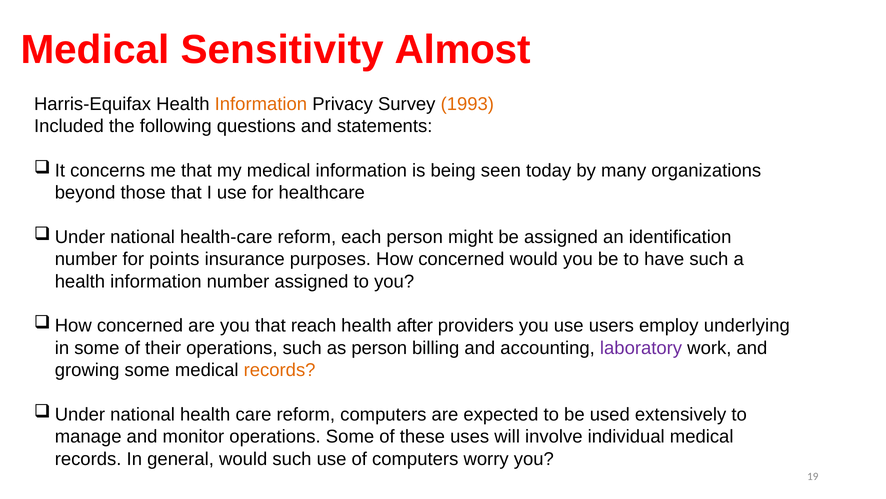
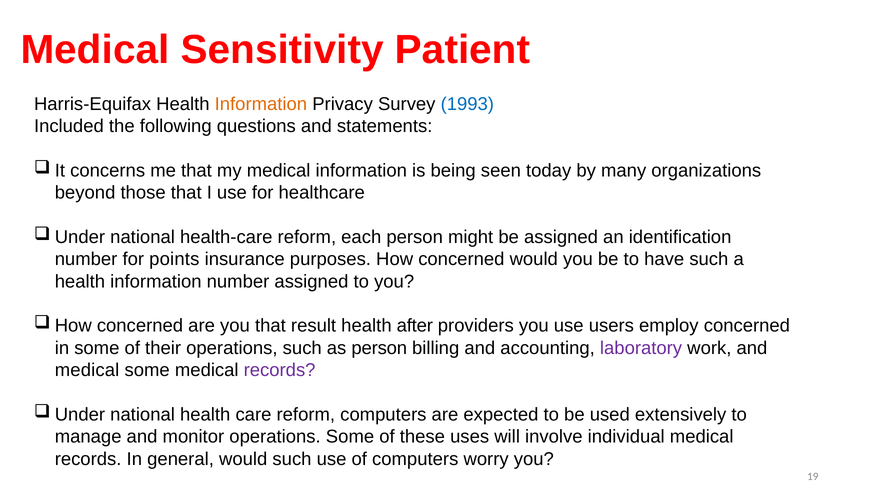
Almost: Almost -> Patient
1993 colour: orange -> blue
reach: reach -> result
employ underlying: underlying -> concerned
growing at (87, 370): growing -> medical
records at (280, 370) colour: orange -> purple
